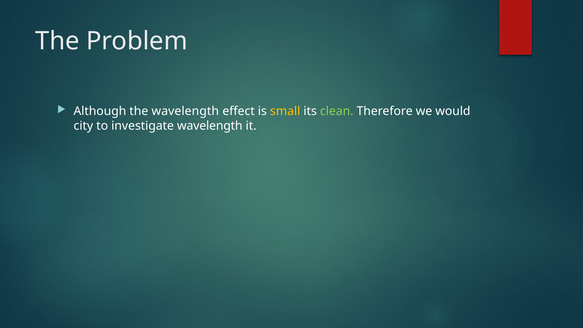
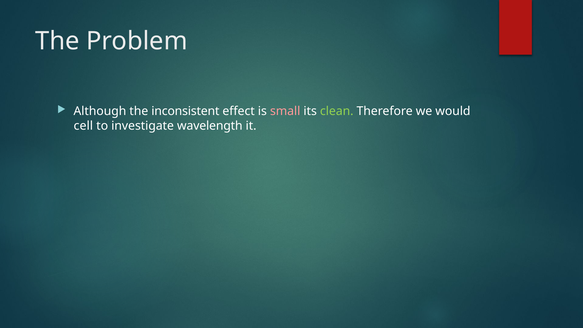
the wavelength: wavelength -> inconsistent
small colour: yellow -> pink
city: city -> cell
